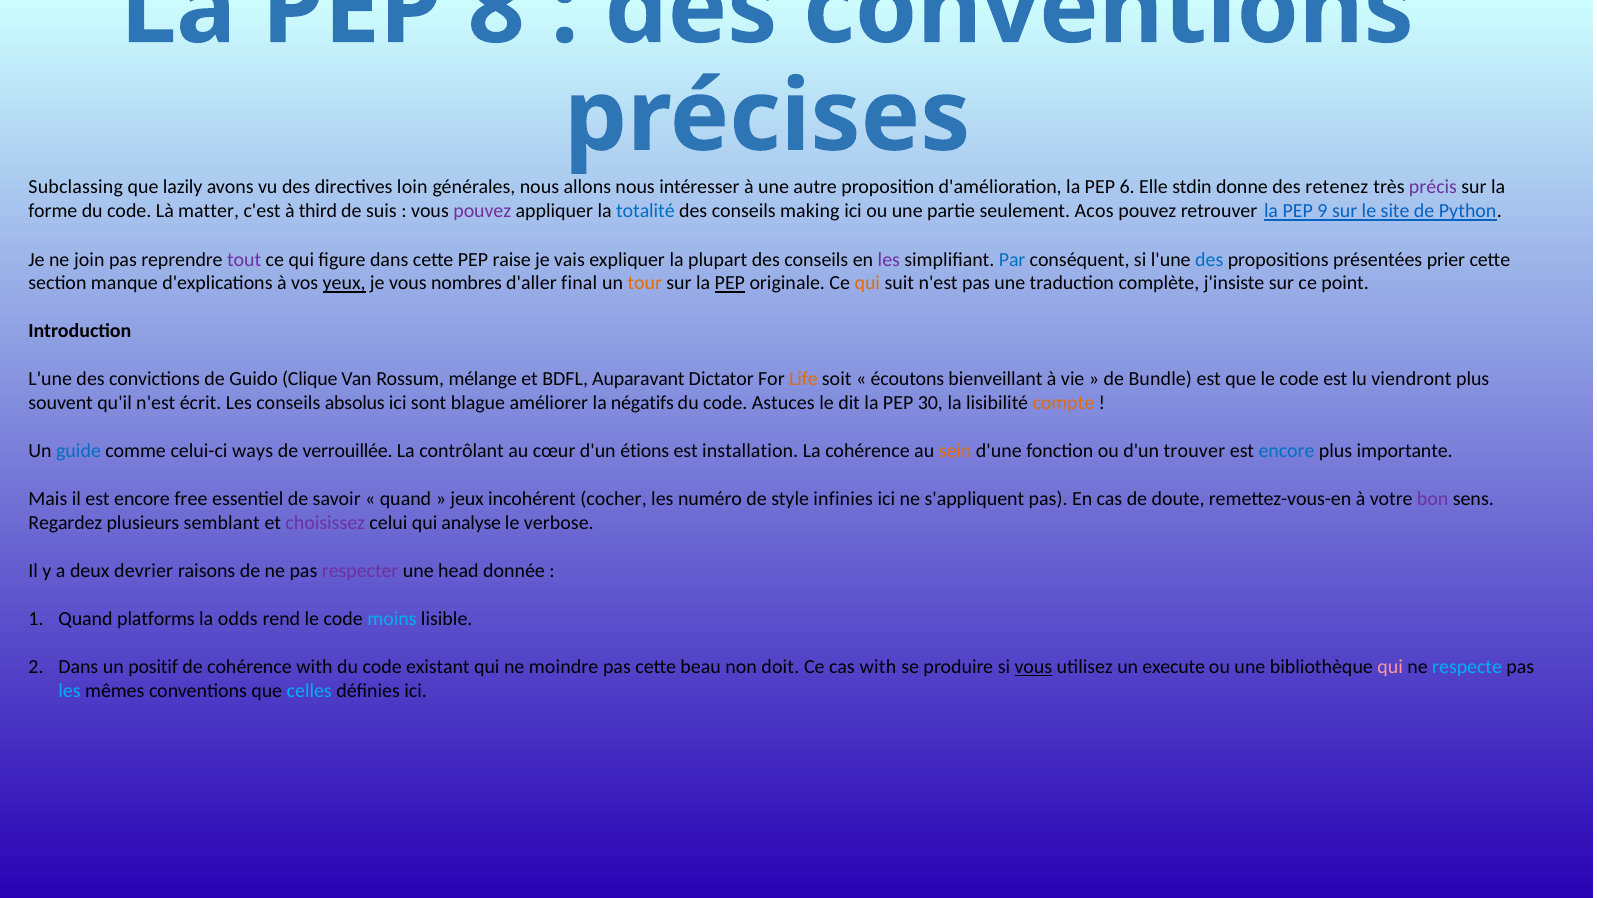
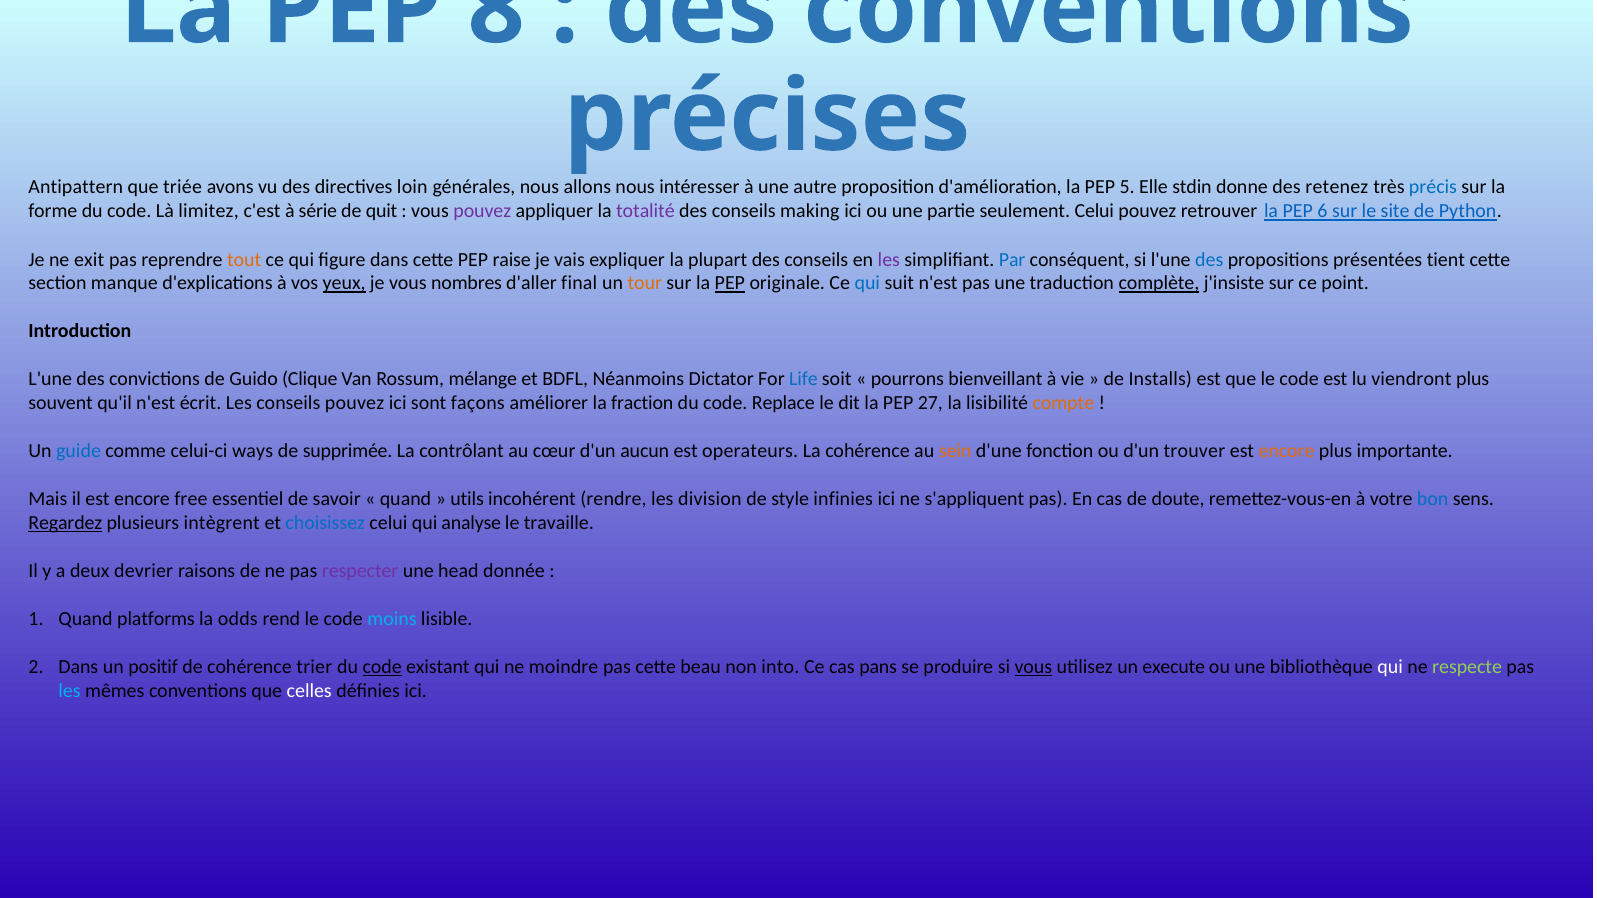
Subclassing: Subclassing -> Antipattern
lazily: lazily -> triée
6: 6 -> 5
précis colour: purple -> blue
matter: matter -> limitez
third: third -> série
suis: suis -> quit
totalité colour: blue -> purple
seulement Acos: Acos -> Celui
9: 9 -> 6
join: join -> exit
tout colour: purple -> orange
prier: prier -> tient
qui at (867, 284) colour: orange -> blue
complète underline: none -> present
Auparavant: Auparavant -> Néanmoins
Life colour: orange -> blue
écoutons: écoutons -> pourrons
Bundle: Bundle -> Installs
conseils absolus: absolus -> pouvez
blague: blague -> façons
négatifs: négatifs -> fraction
Astuces: Astuces -> Replace
30: 30 -> 27
verrouillée: verrouillée -> supprimée
étions: étions -> aucun
installation: installation -> operateurs
encore at (1287, 451) colour: blue -> orange
jeux: jeux -> utils
cocher: cocher -> rendre
numéro: numéro -> division
bon colour: purple -> blue
Regardez underline: none -> present
semblant: semblant -> intègrent
choisissez colour: purple -> blue
verbose: verbose -> travaille
cohérence with: with -> trier
code at (382, 667) underline: none -> present
doit: doit -> into
cas with: with -> pans
qui at (1390, 667) colour: pink -> white
respecte colour: light blue -> light green
celles colour: light blue -> white
